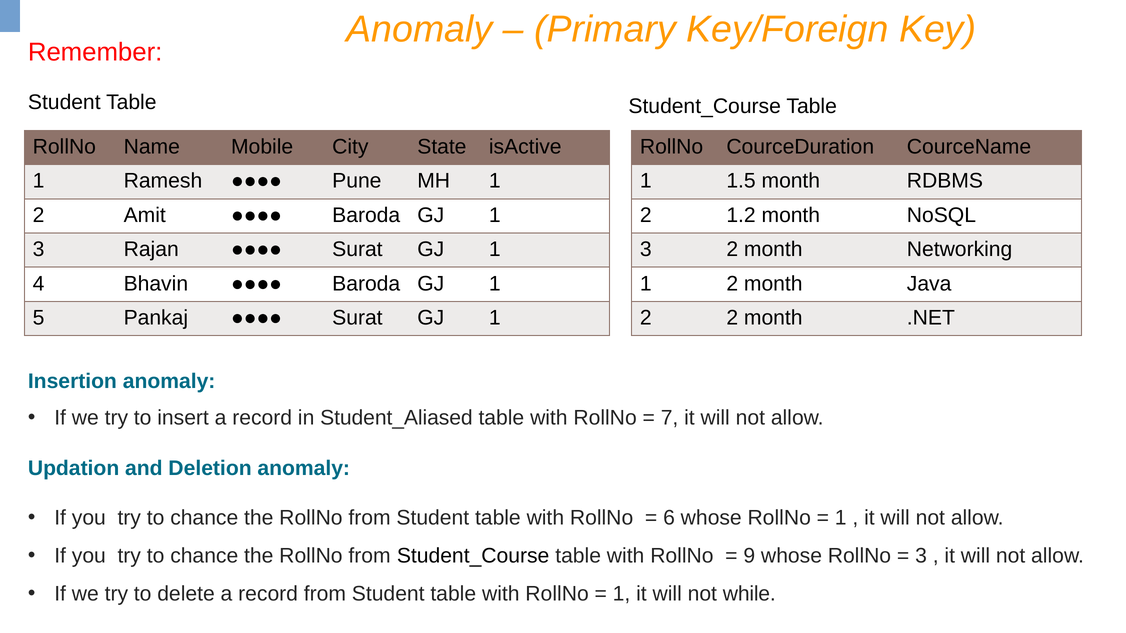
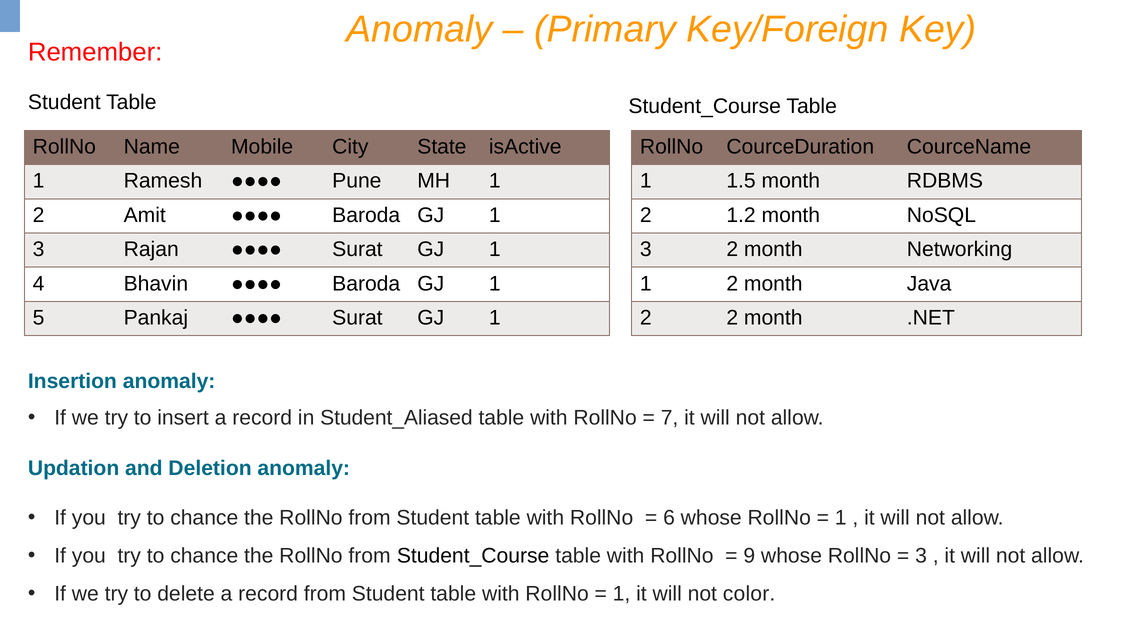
while: while -> color
